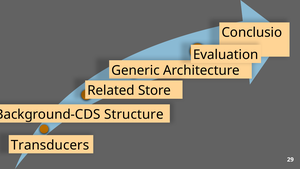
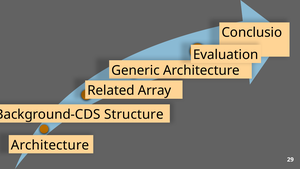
Store: Store -> Array
Transducers at (50, 145): Transducers -> Architecture
